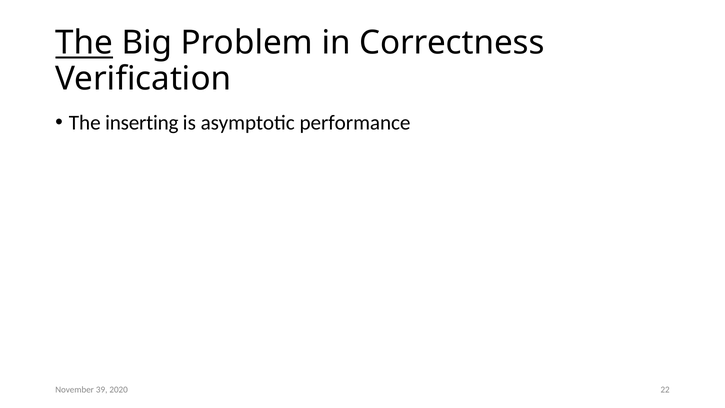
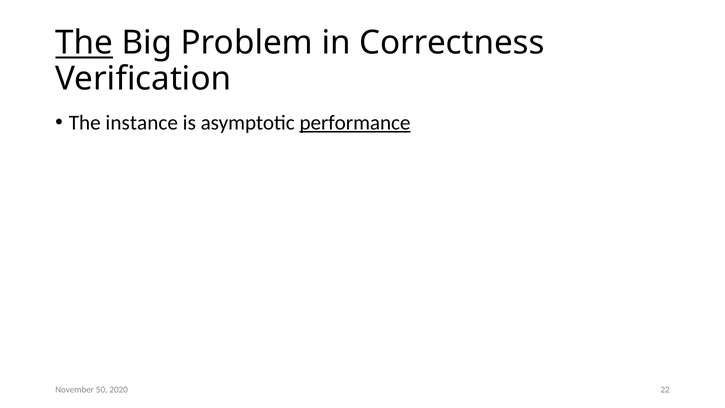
inserting: inserting -> instance
performance underline: none -> present
39: 39 -> 50
